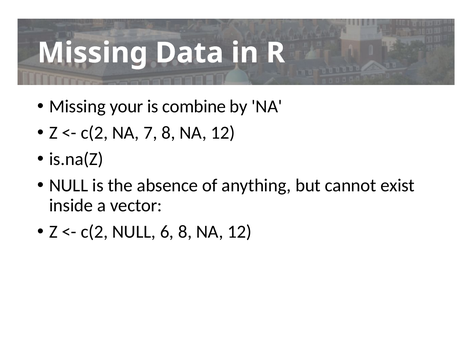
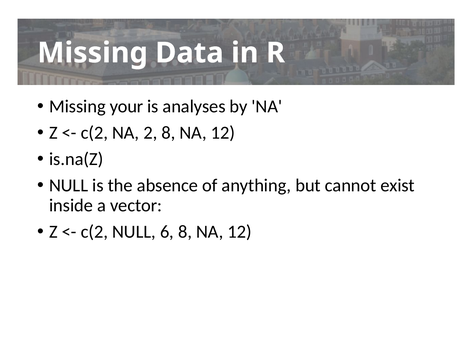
combine: combine -> analyses
7: 7 -> 2
